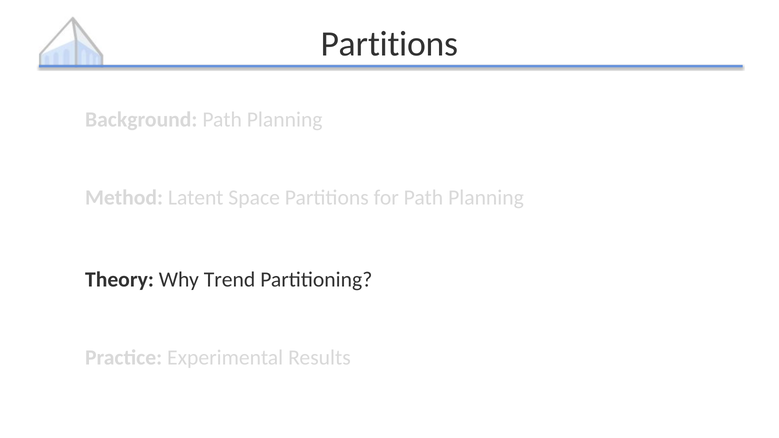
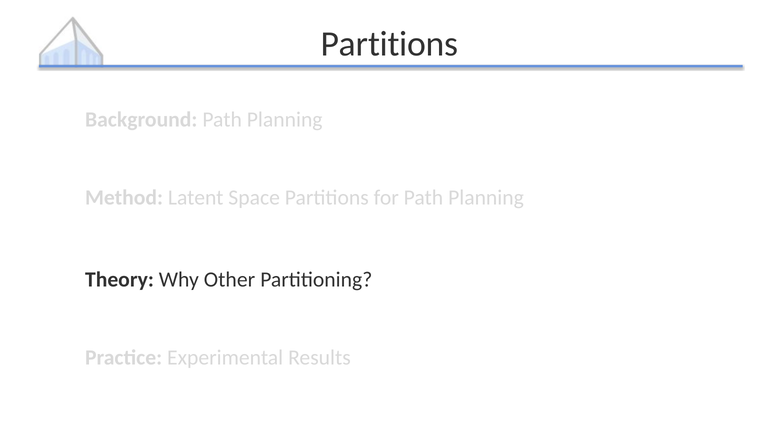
Trend: Trend -> Other
